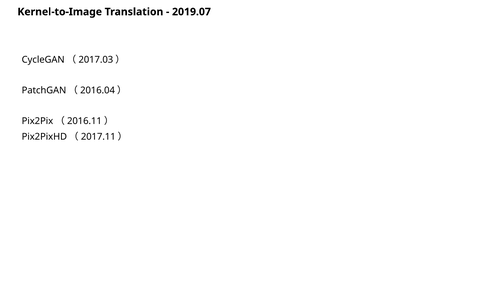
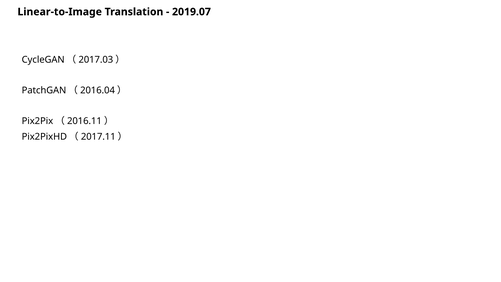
Kernel-to-Image: Kernel-to-Image -> Linear-to-Image
